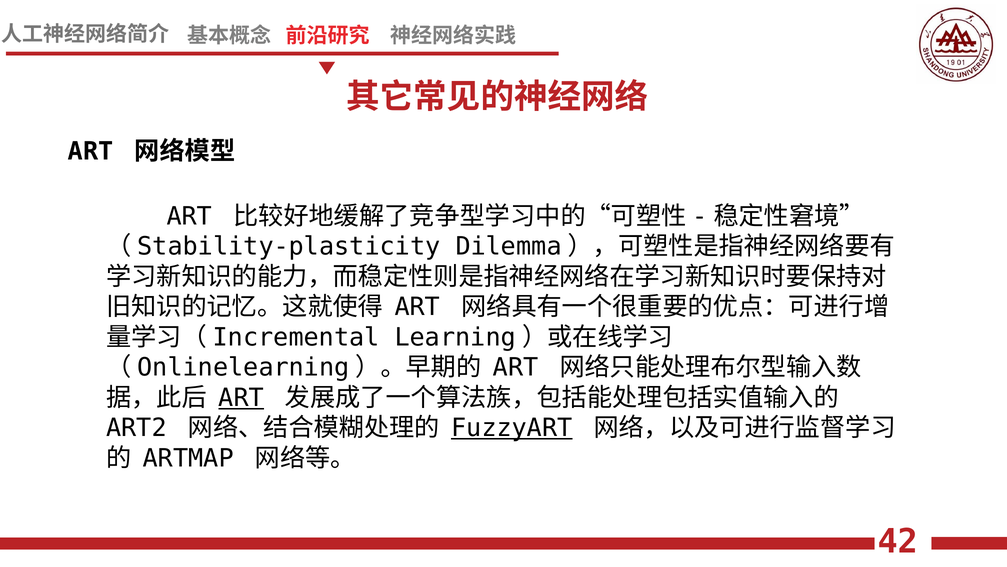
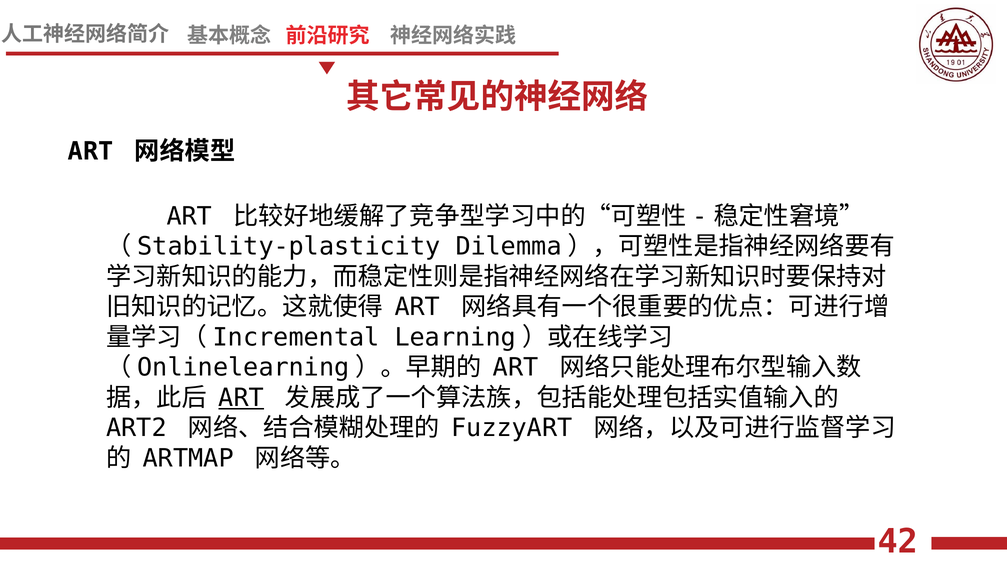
FuzzyART underline: present -> none
